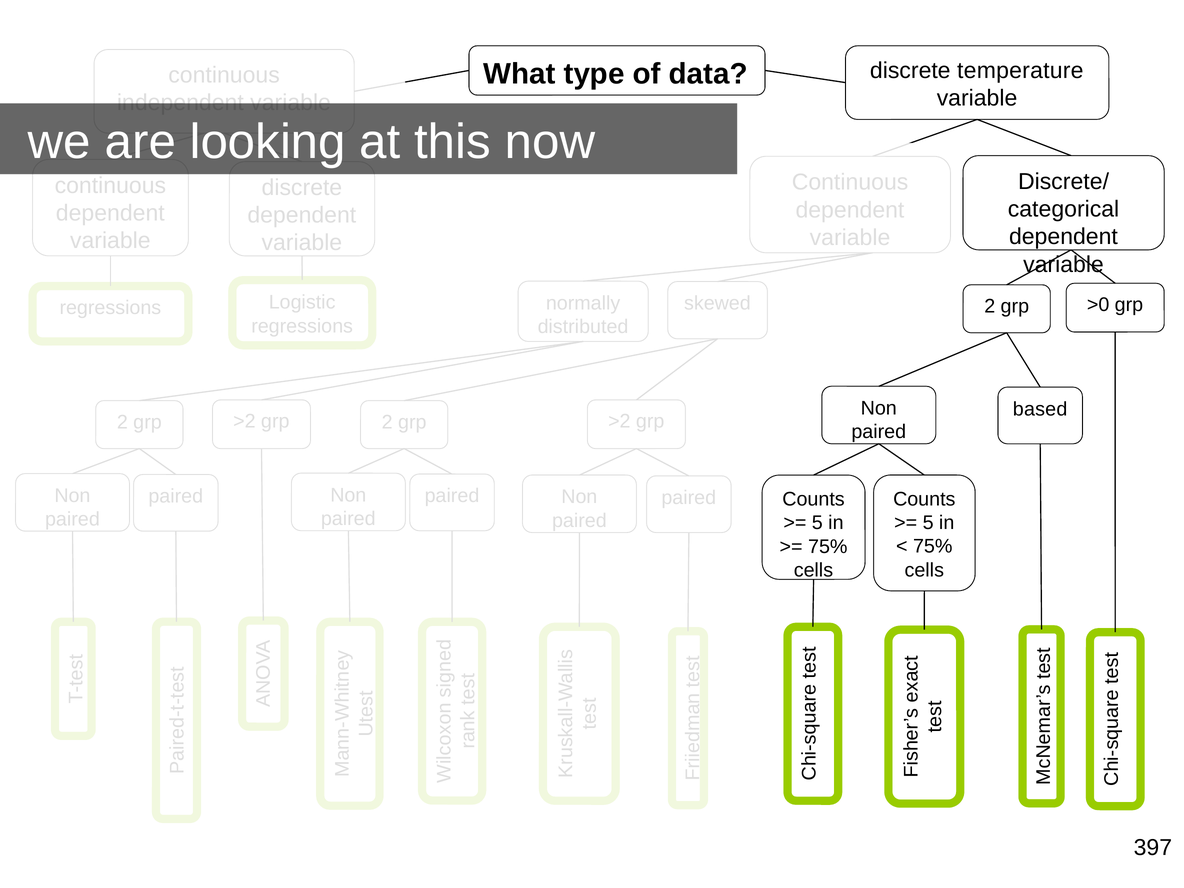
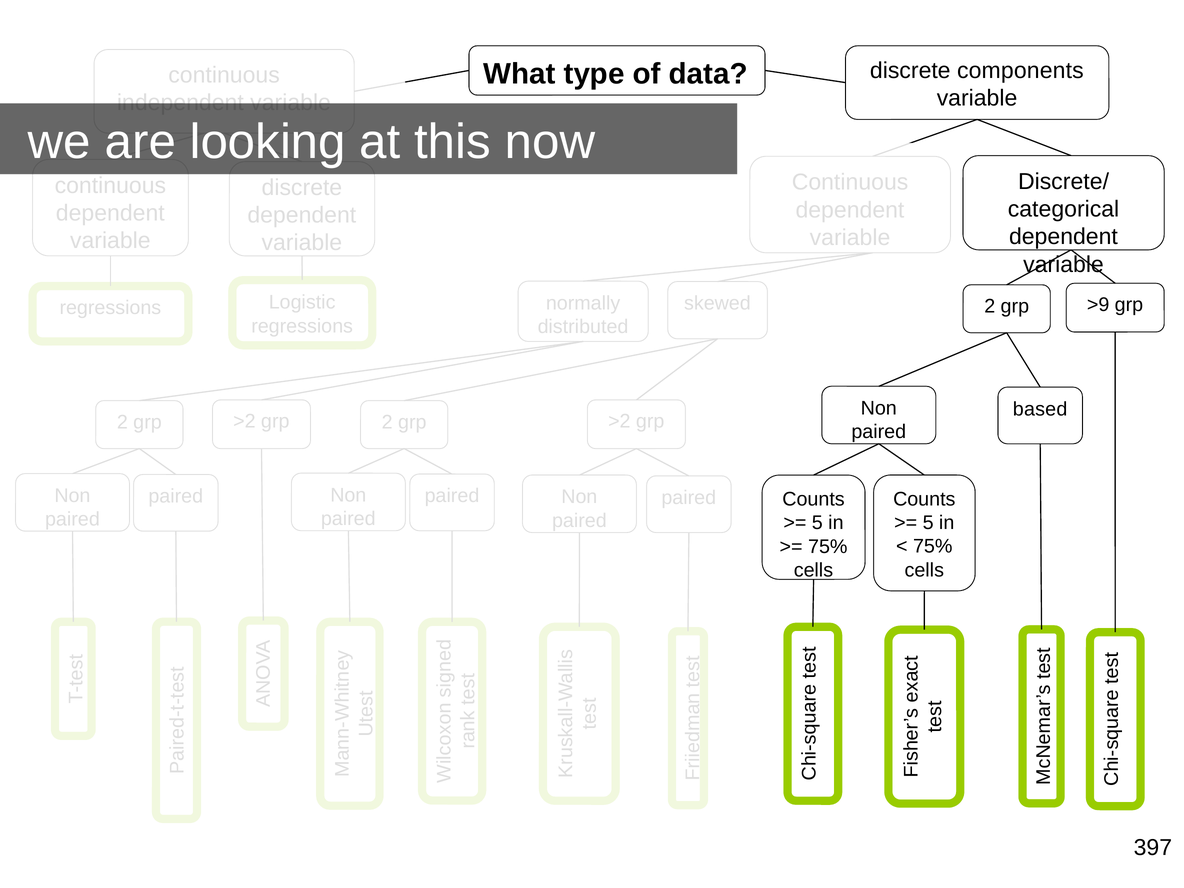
temperature: temperature -> components
>0: >0 -> >9
